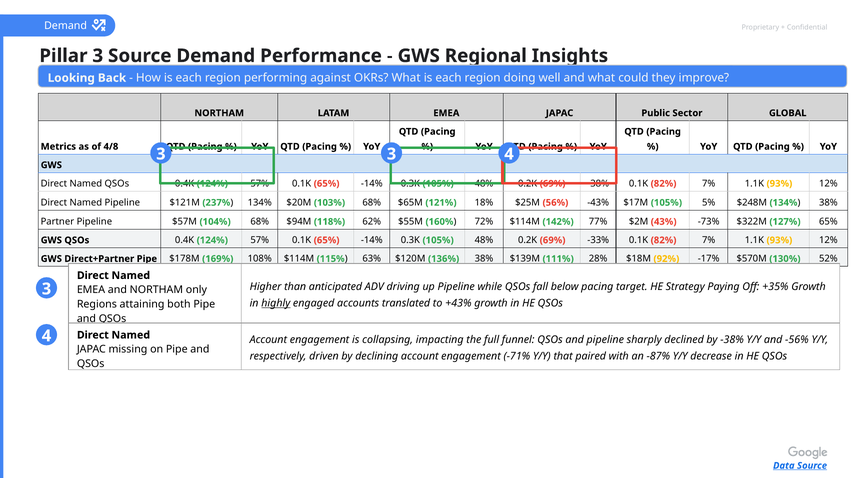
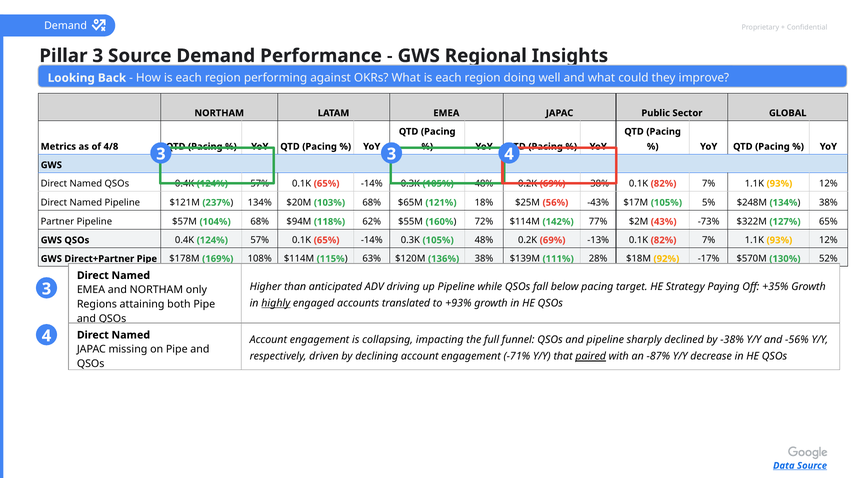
-33%: -33% -> -13%
+43%: +43% -> +93%
paired underline: none -> present
